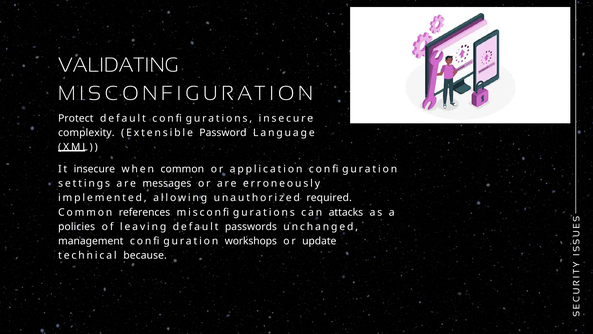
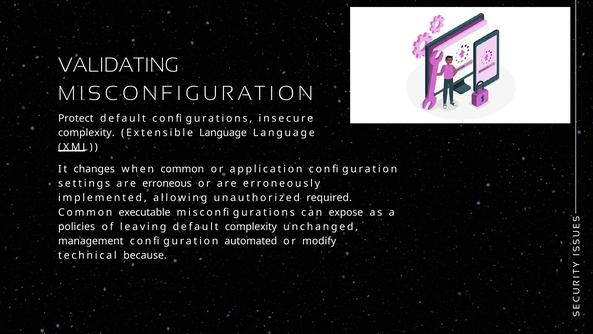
Extensible Password: Password -> Language
It insecure: insecure -> changes
messages: messages -> erroneous
references: references -> executable
attacks: attacks -> expose
default passwords: passwords -> complexity
workshops: workshops -> automated
update: update -> modify
